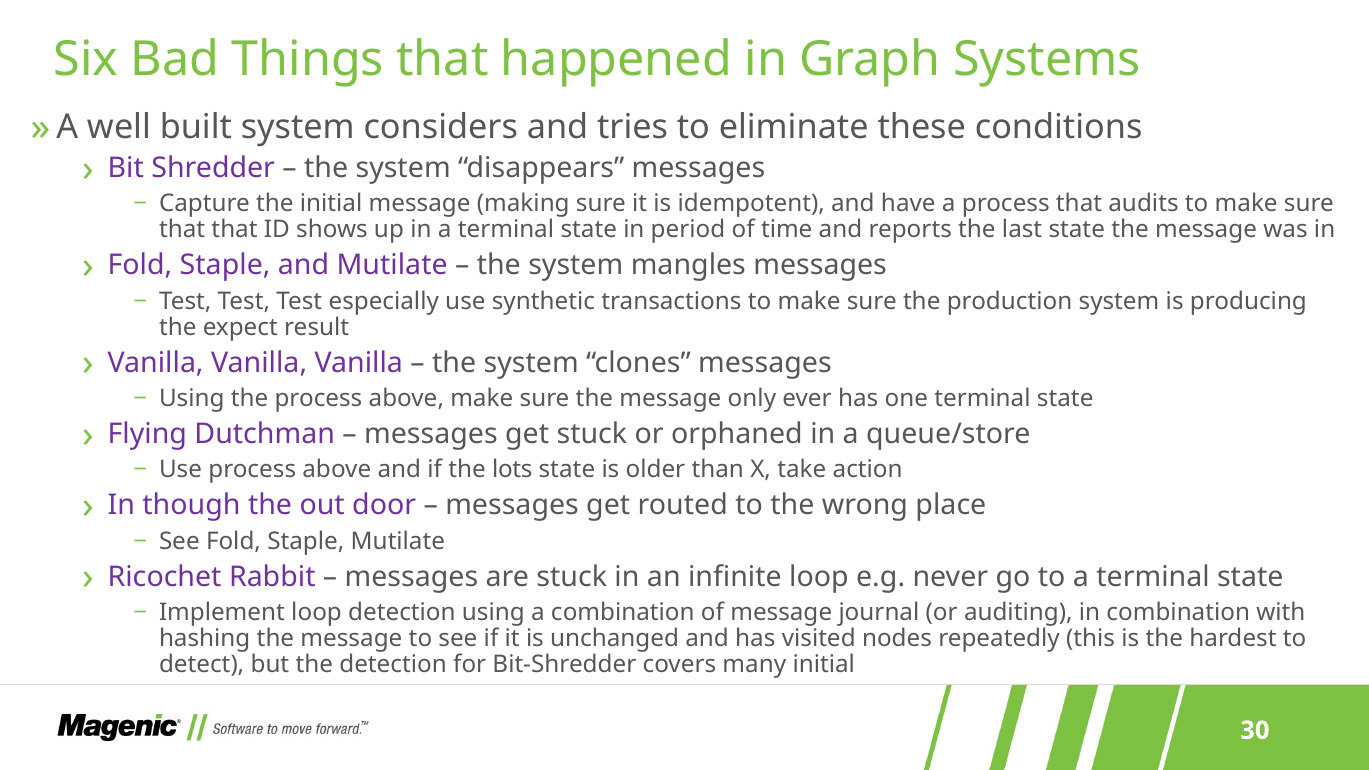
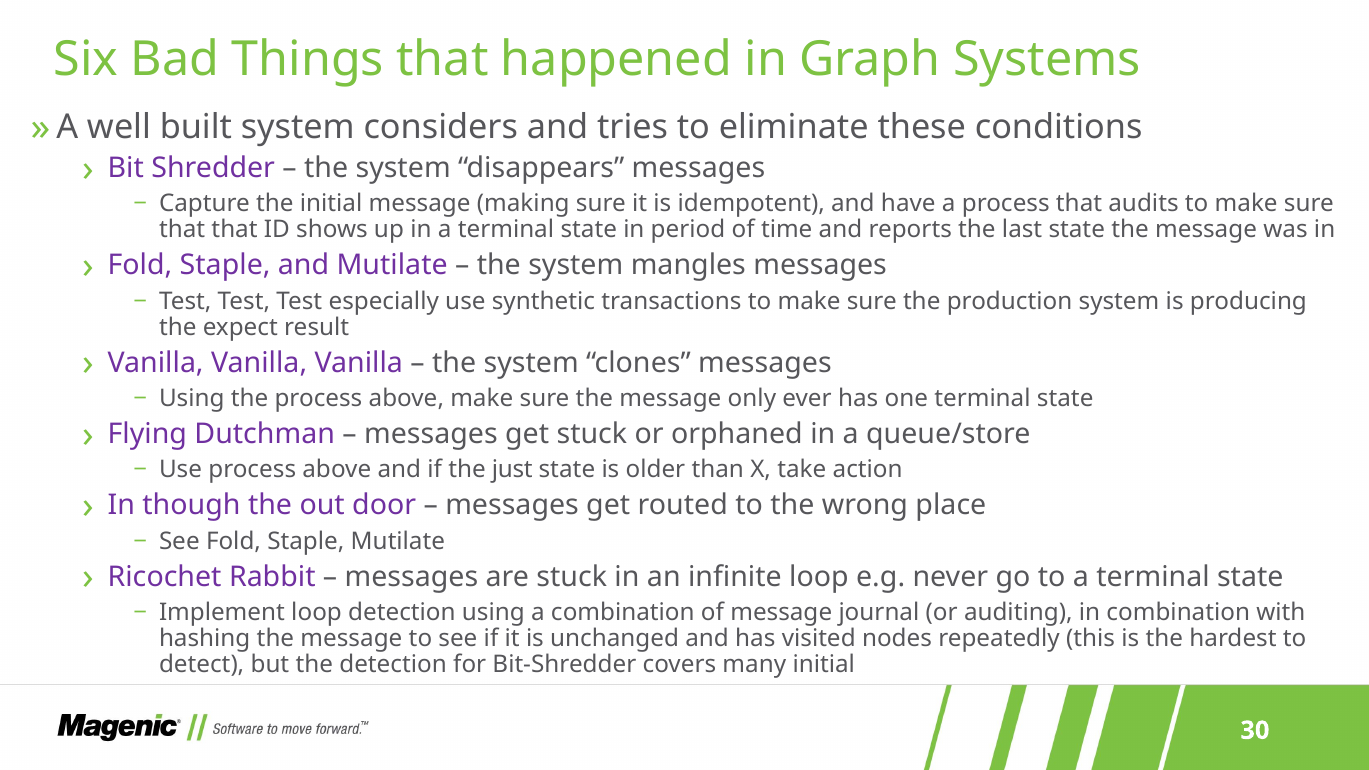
lots: lots -> just
